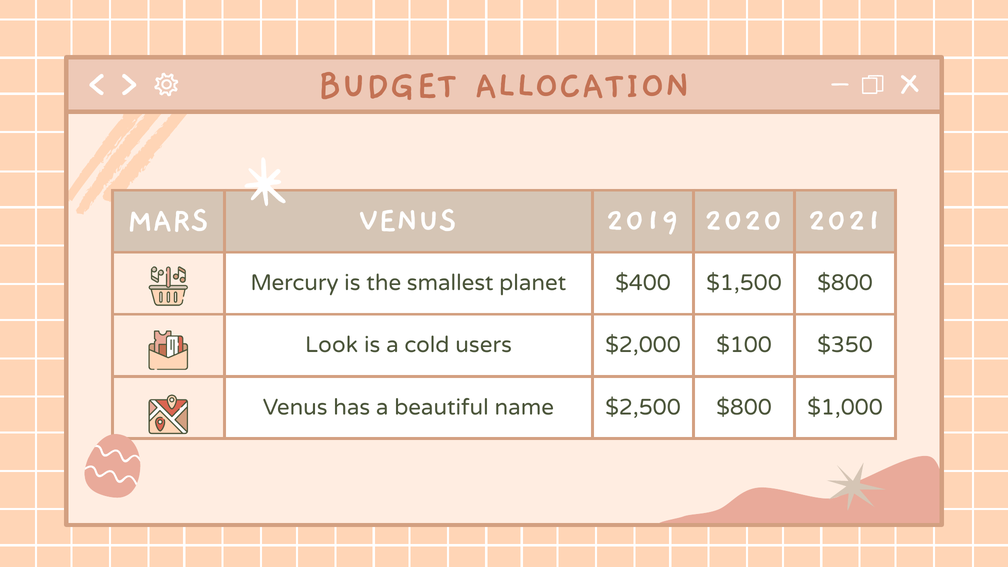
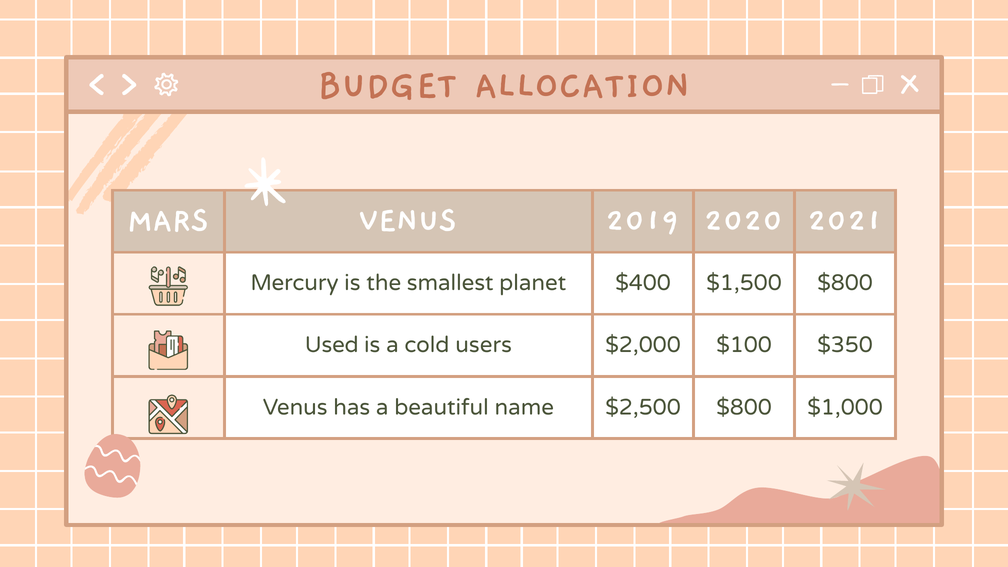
Look: Look -> Used
